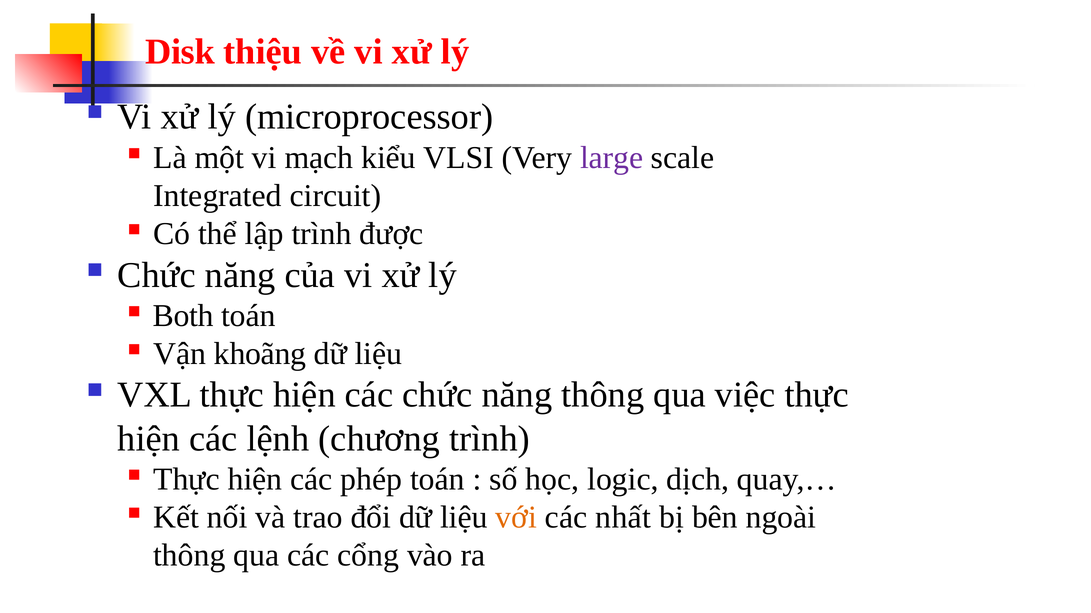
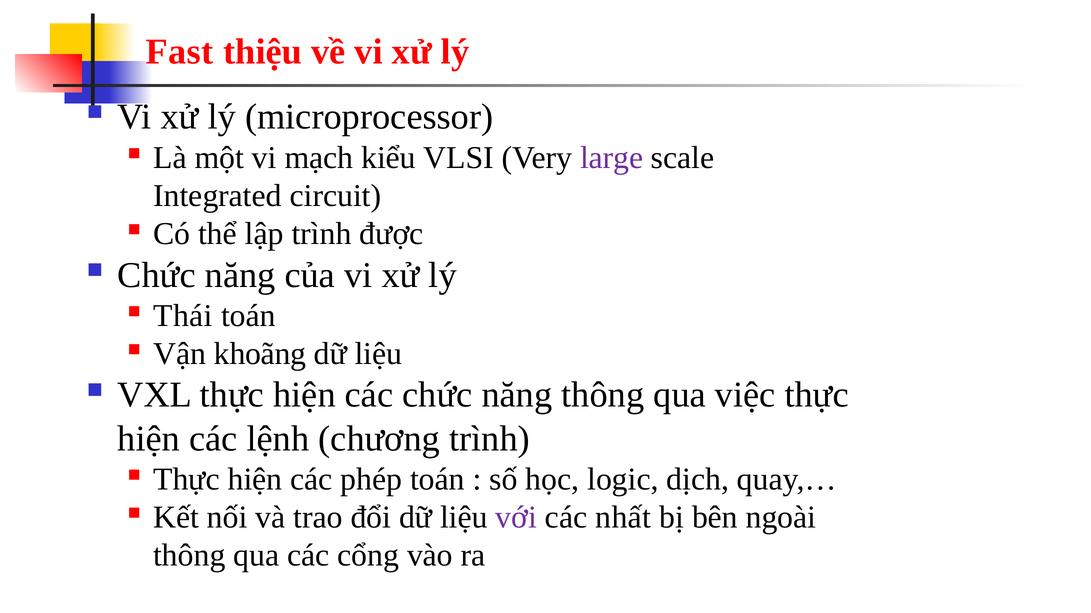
Disk: Disk -> Fast
Both: Both -> Thái
với colour: orange -> purple
